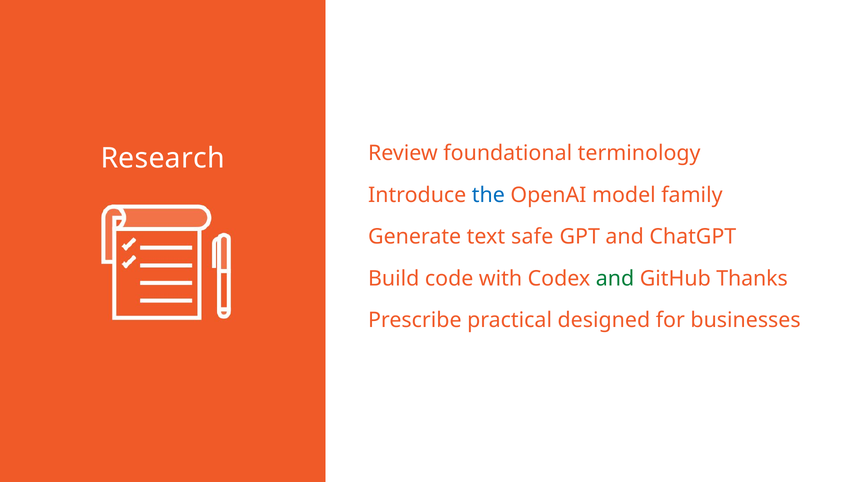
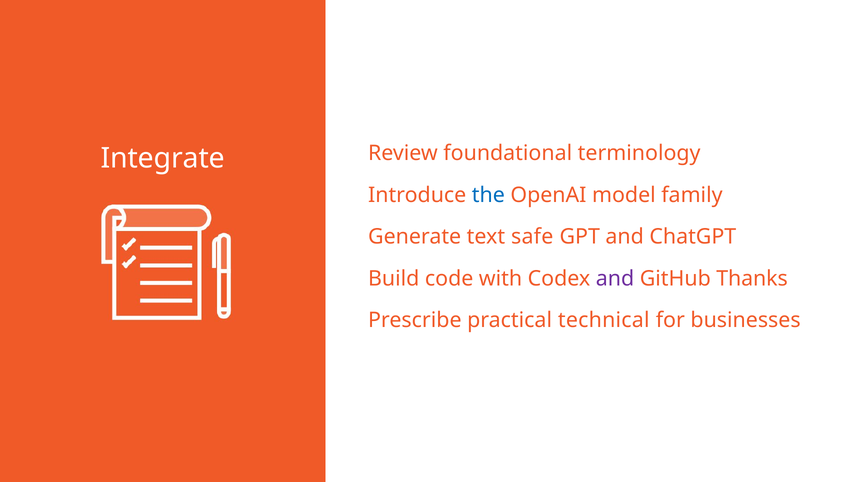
Research: Research -> Integrate
and at (615, 278) colour: green -> purple
designed: designed -> technical
